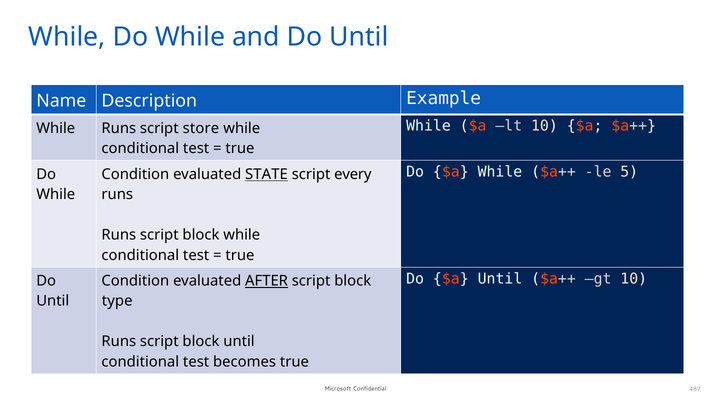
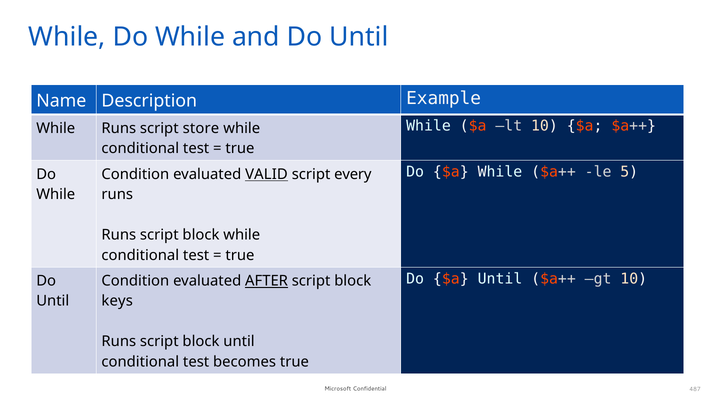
STATE: STATE -> VALID
type: type -> keys
